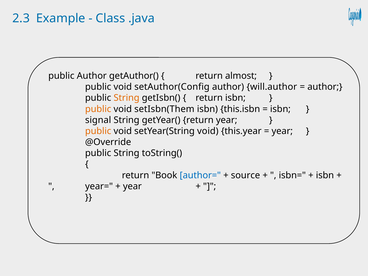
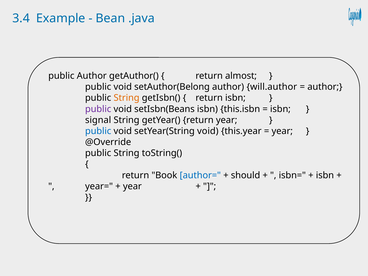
2.3: 2.3 -> 3.4
Class: Class -> Bean
setAuthor(Config: setAuthor(Config -> setAuthor(Belong
public at (98, 109) colour: orange -> purple
setIsbn(Them: setIsbn(Them -> setIsbn(Beans
public at (98, 131) colour: orange -> blue
source: source -> should
